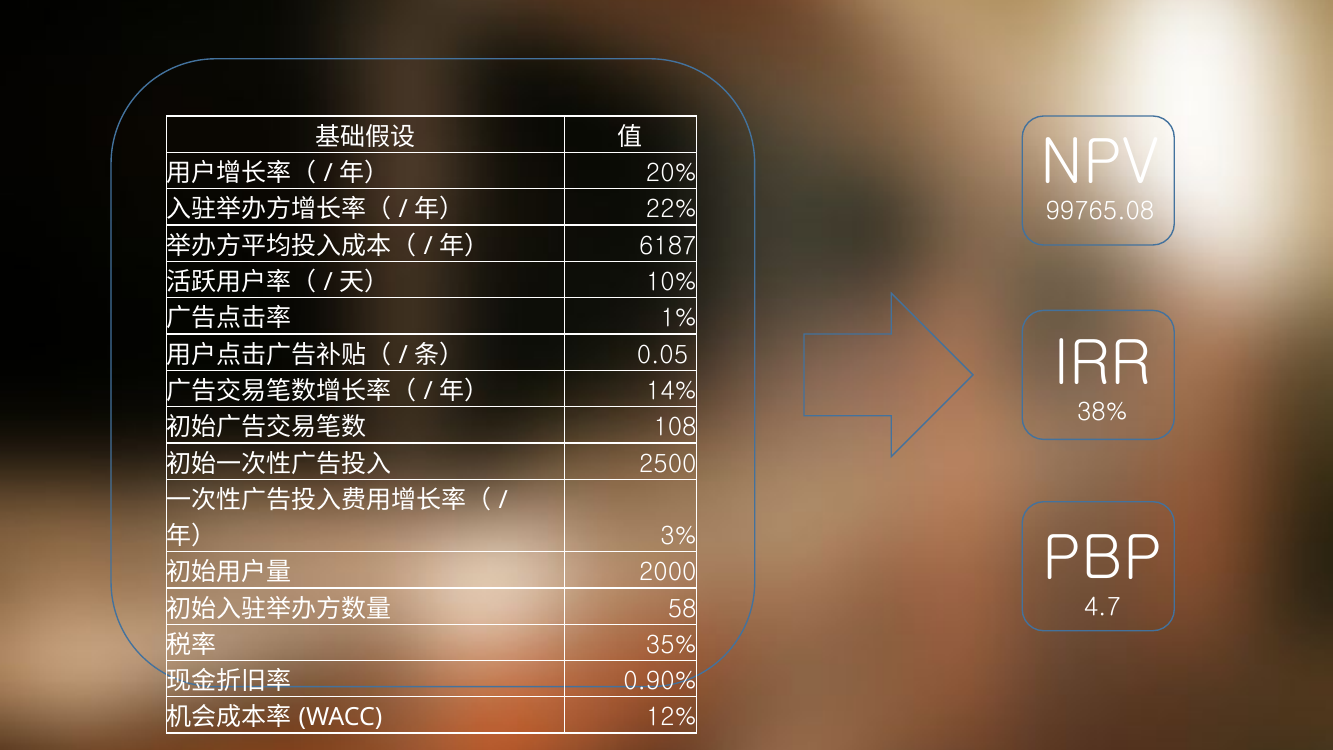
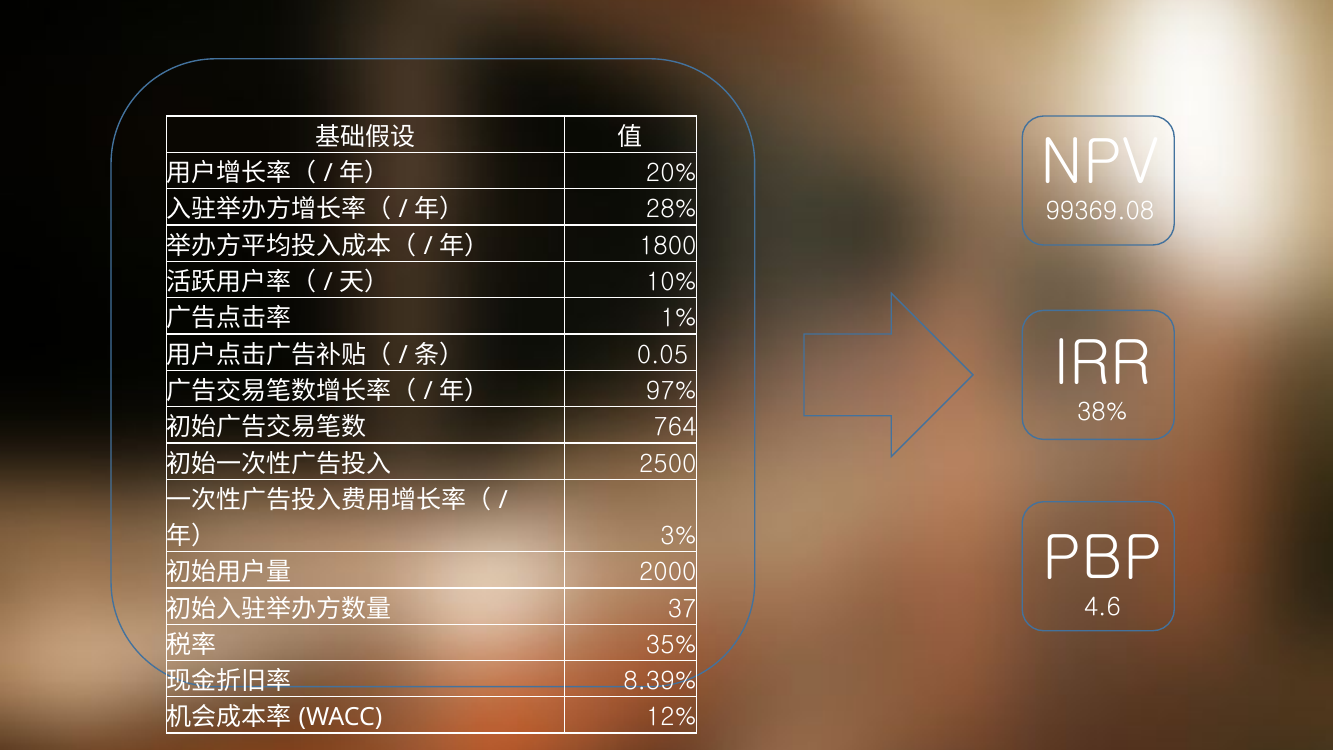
22%: 22% -> 28%
99765.08: 99765.08 -> 99369.08
6187: 6187 -> 1800
14%: 14% -> 97%
108: 108 -> 764
4.7: 4.7 -> 4.6
58: 58 -> 37
0.90%: 0.90% -> 8.39%
